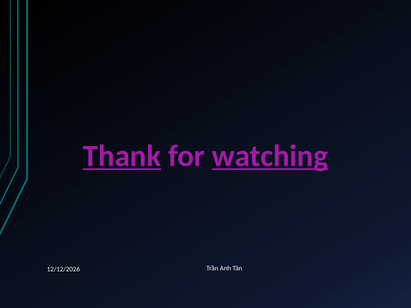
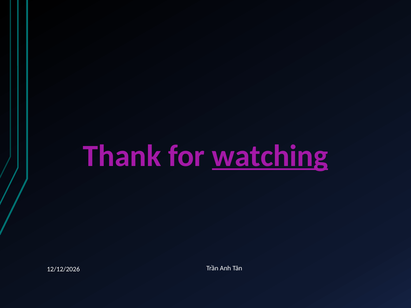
Thank underline: present -> none
